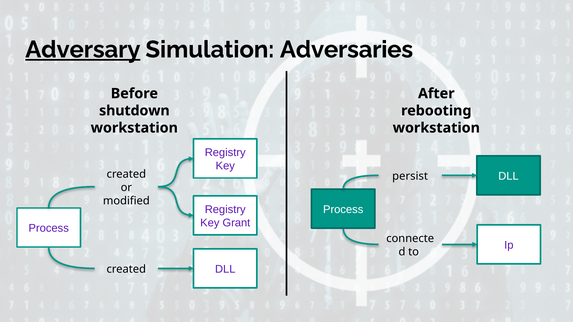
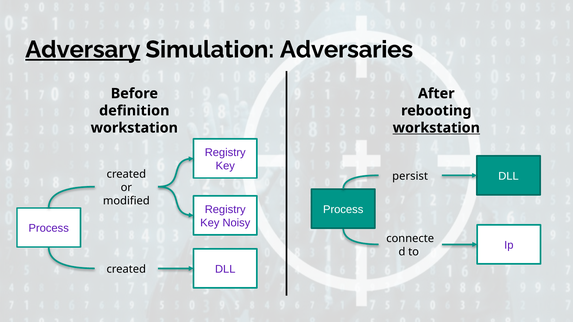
shutdown: shutdown -> definition
workstation at (436, 128) underline: none -> present
Grant: Grant -> Noisy
